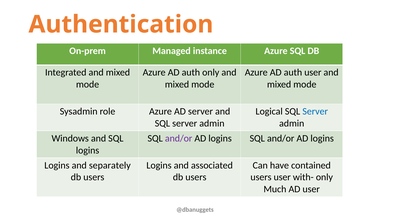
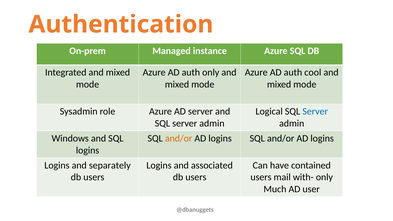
auth user: user -> cool
and/or at (179, 138) colour: purple -> orange
users user: user -> mail
